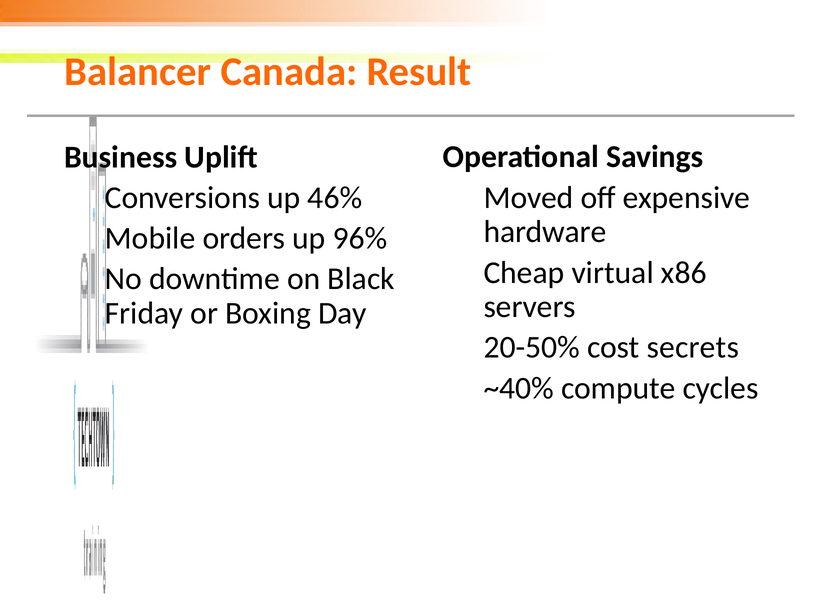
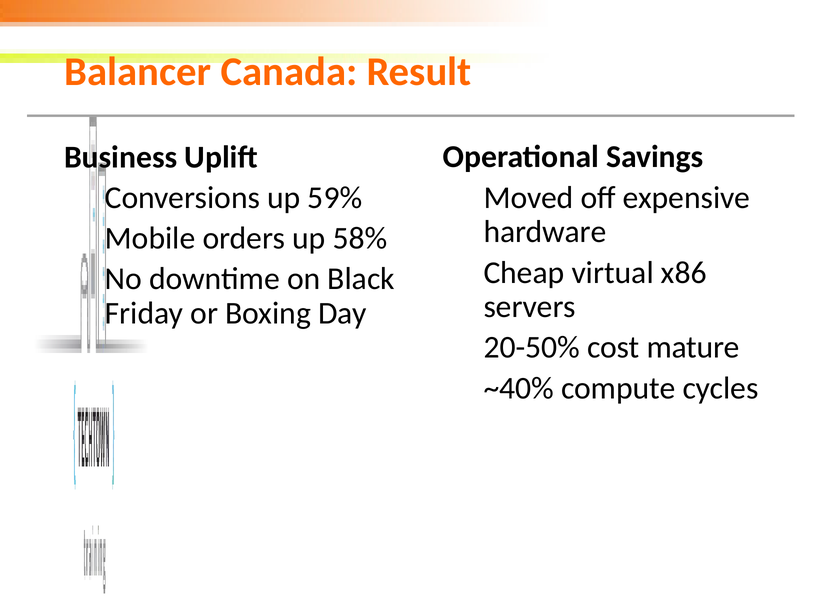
46%: 46% -> 59%
96%: 96% -> 58%
secrets: secrets -> mature
